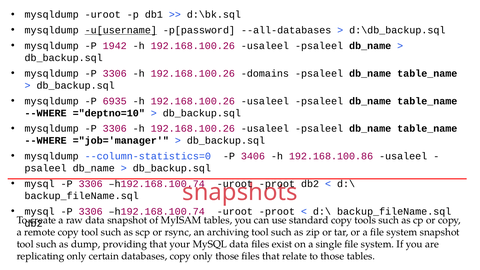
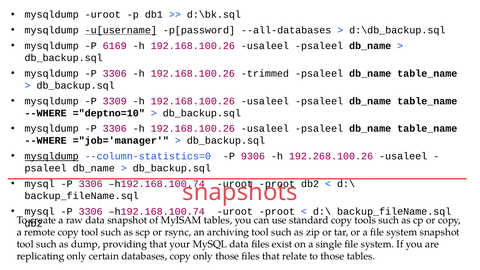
1942: 1942 -> 6169
domains: domains -> trimmed
6935: 6935 -> 3309
mysqldump at (52, 156) underline: none -> present
3406: 3406 -> 9306
192.168.100.86: 192.168.100.86 -> 192.268.100.26
